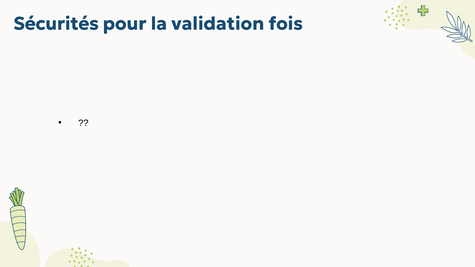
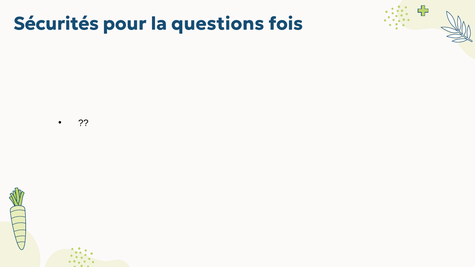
validation: validation -> questions
